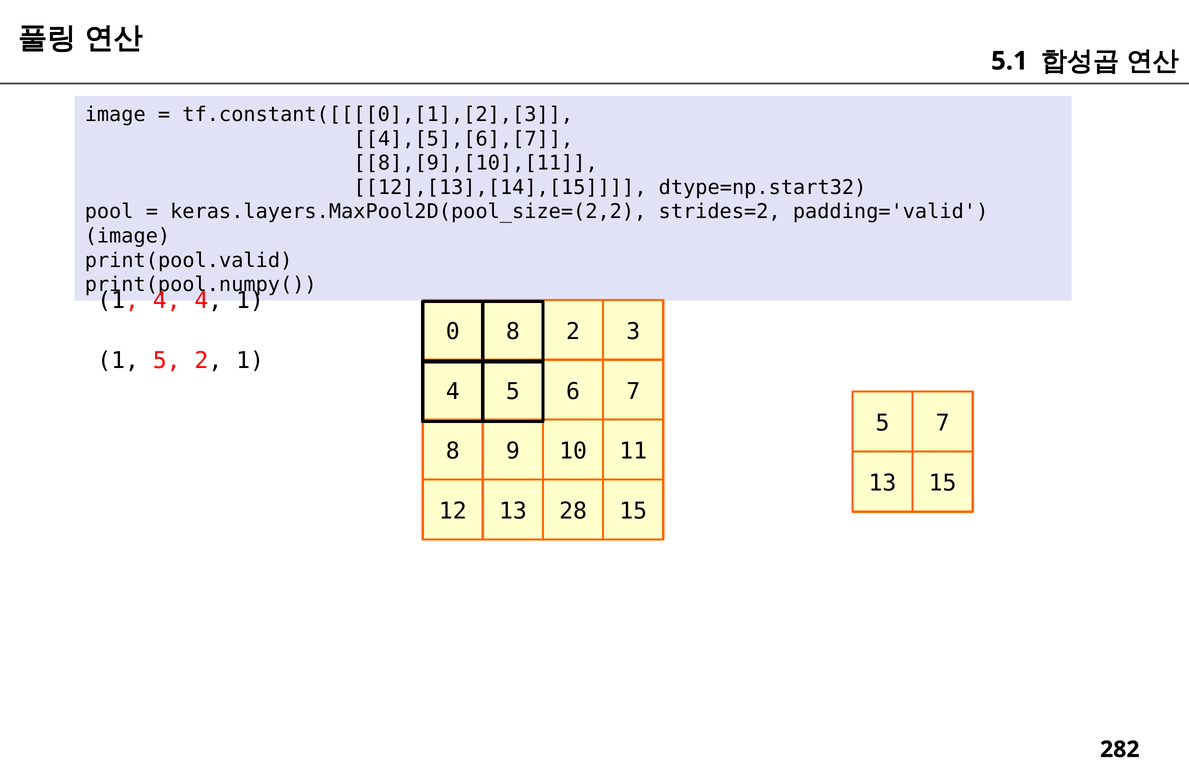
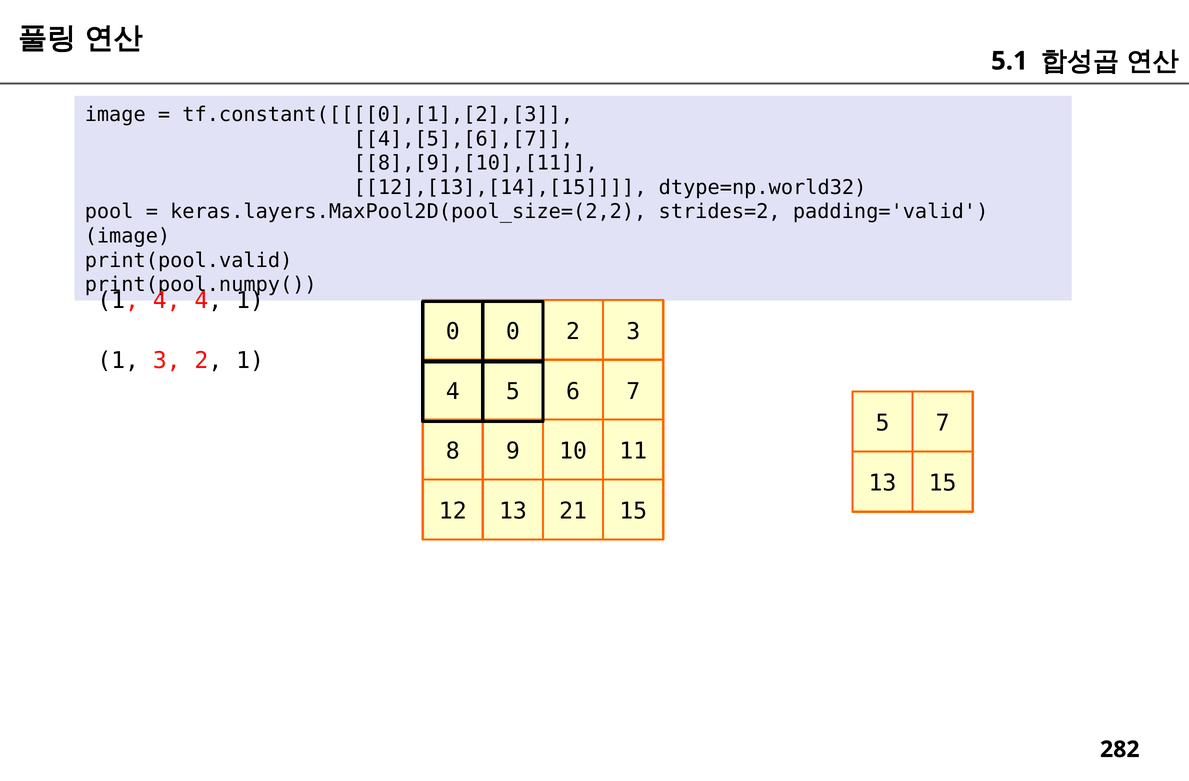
dtype=np.start32: dtype=np.start32 -> dtype=np.world32
0 8: 8 -> 0
5 at (167, 361): 5 -> 3
28: 28 -> 21
